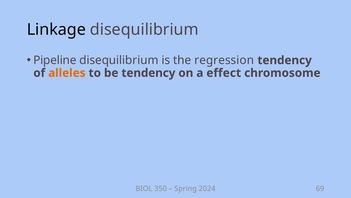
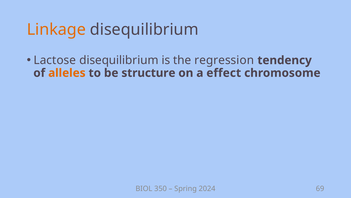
Linkage colour: black -> orange
Pipeline: Pipeline -> Lactose
be tendency: tendency -> structure
